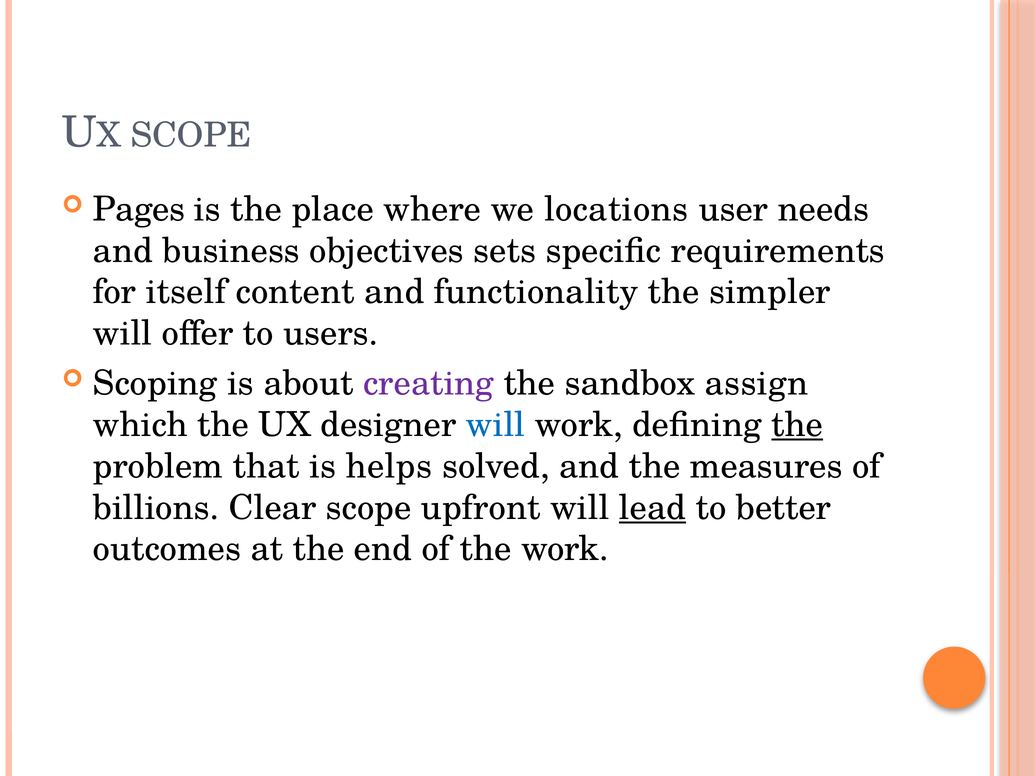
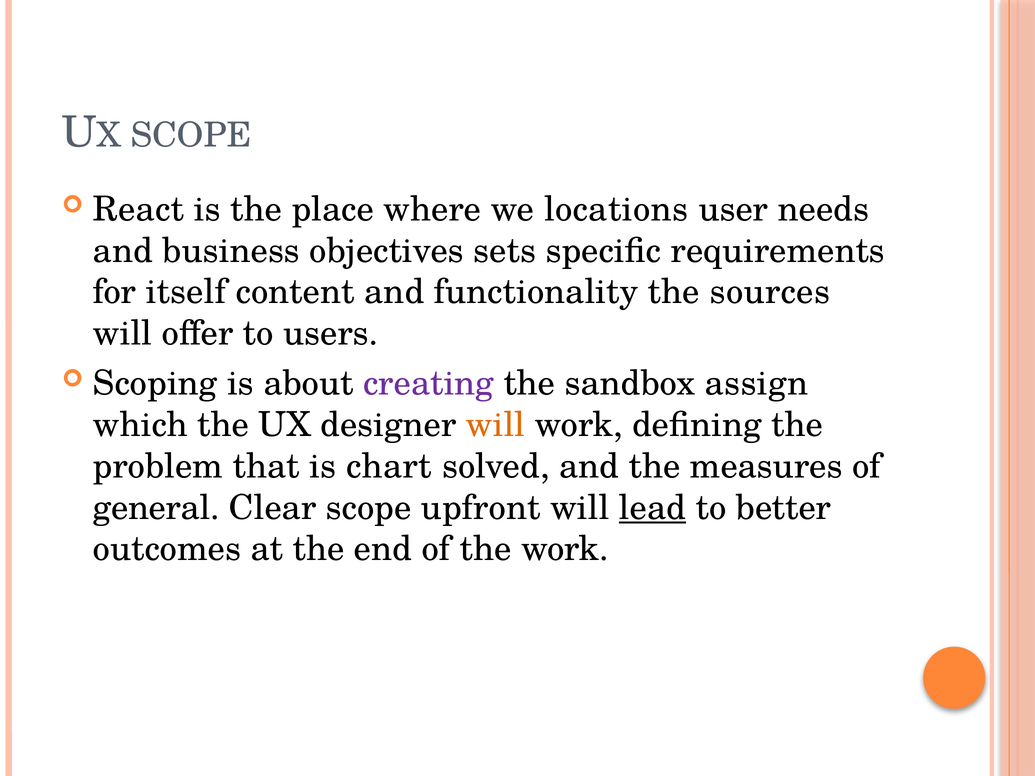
Pages: Pages -> React
simpler: simpler -> sources
will at (496, 425) colour: blue -> orange
the at (797, 425) underline: present -> none
helps: helps -> chart
billions: billions -> general
